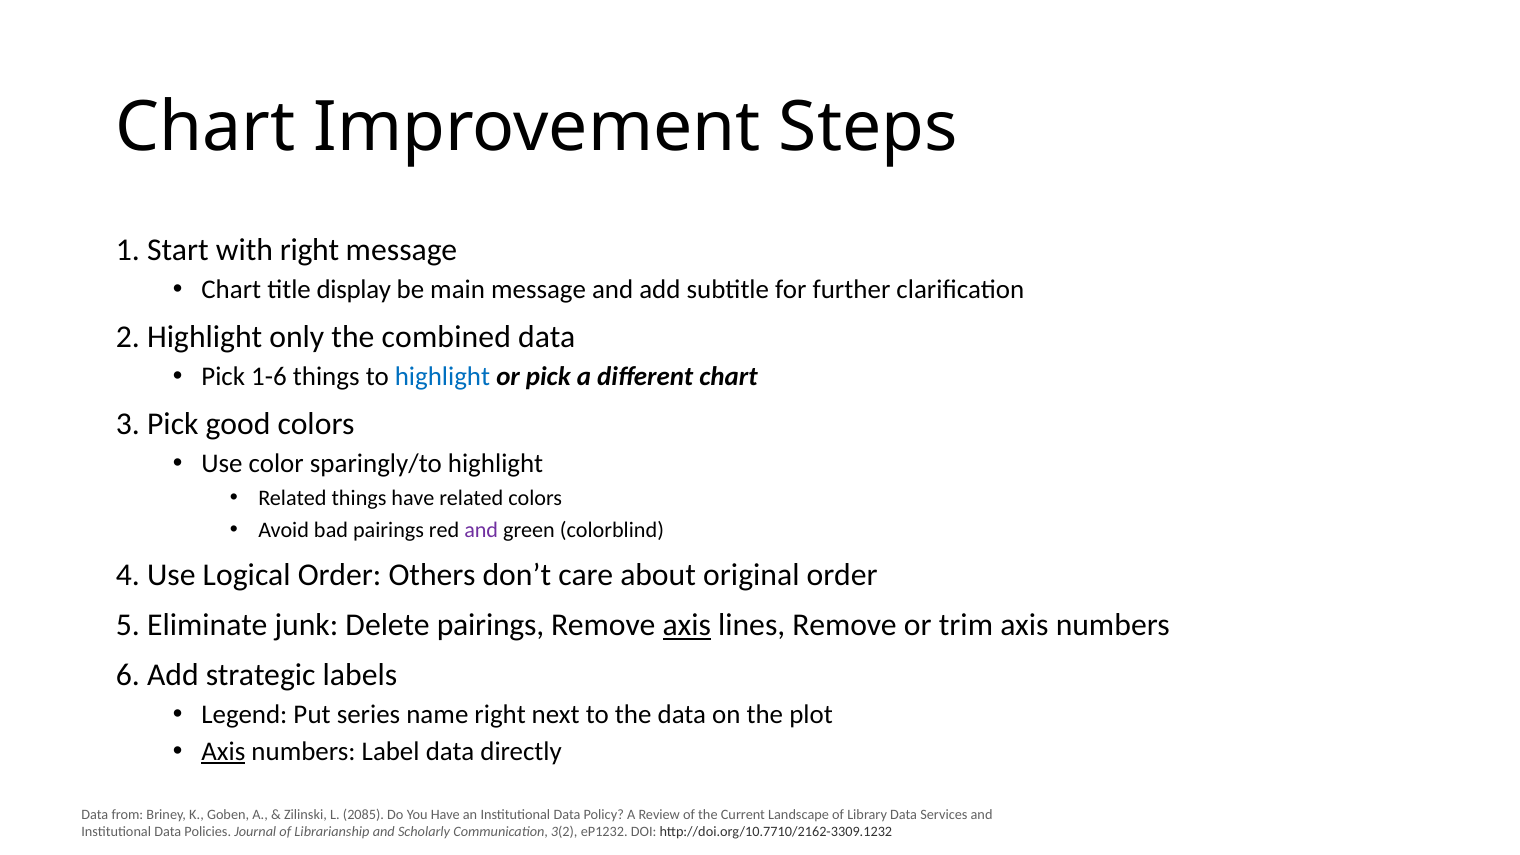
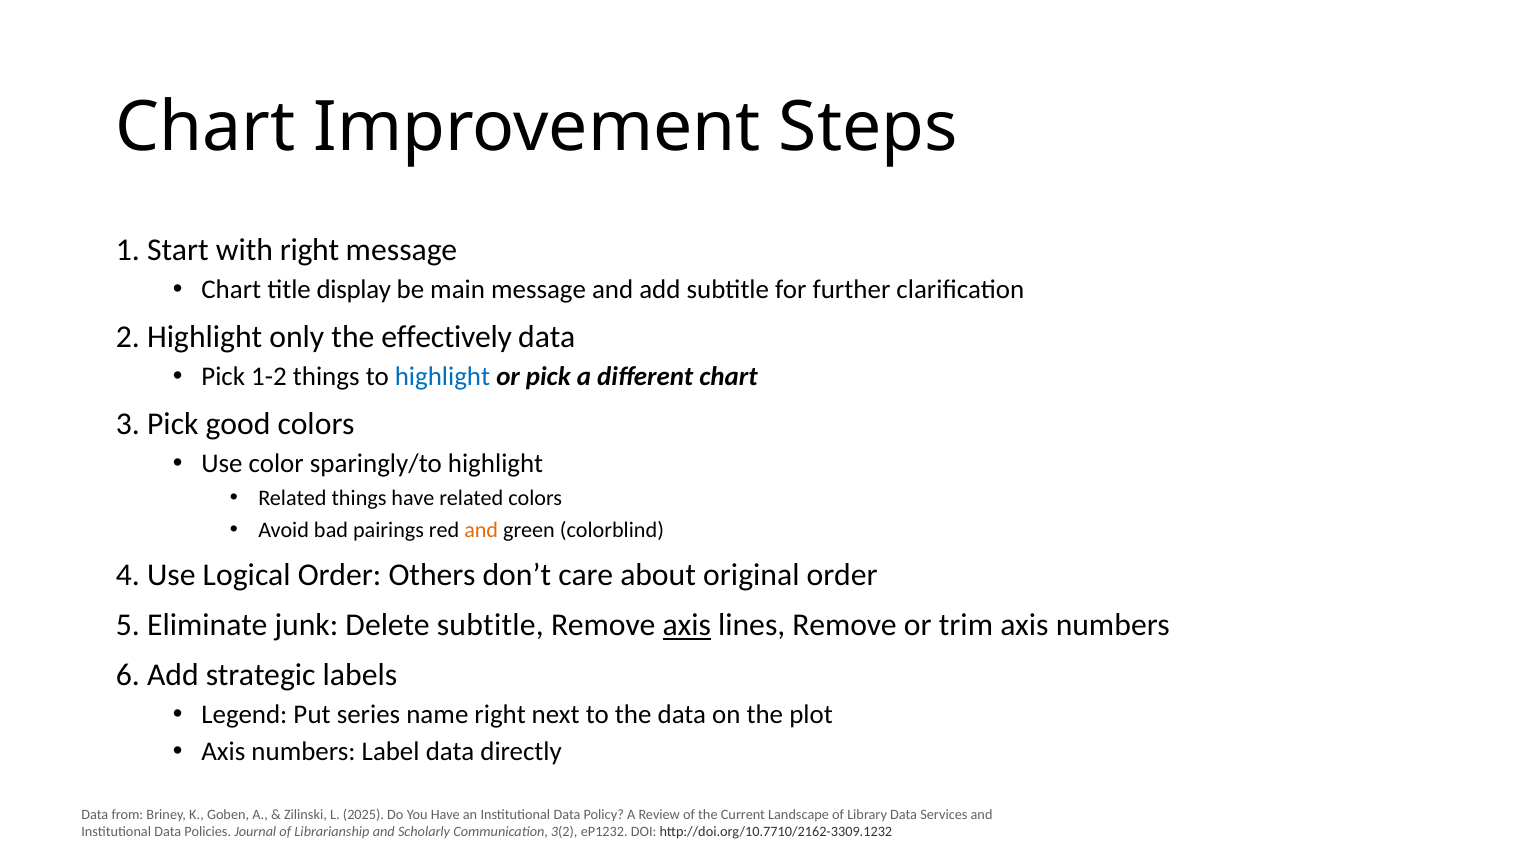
combined: combined -> effectively
1-6: 1-6 -> 1-2
and at (481, 530) colour: purple -> orange
Delete pairings: pairings -> subtitle
Axis at (223, 752) underline: present -> none
2085: 2085 -> 2025
